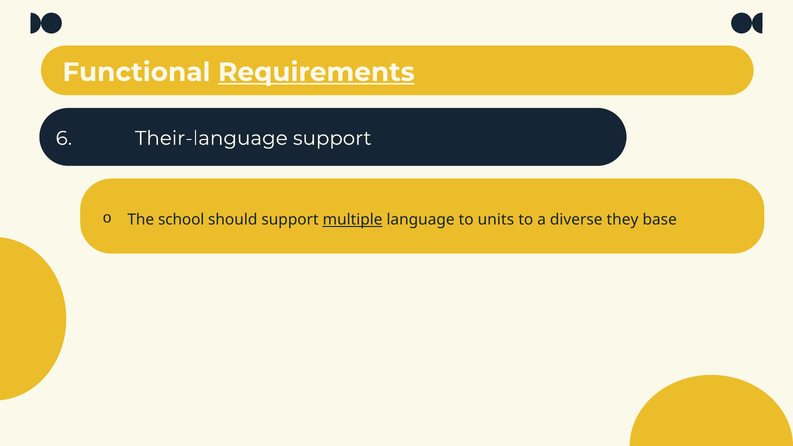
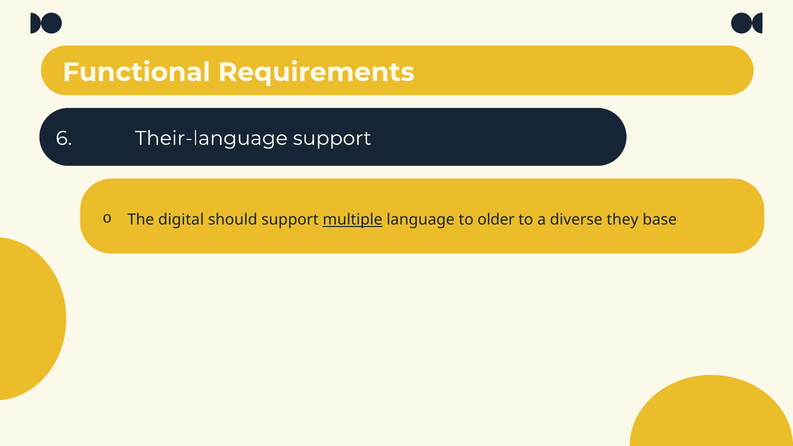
Requirements underline: present -> none
school: school -> digital
units: units -> older
